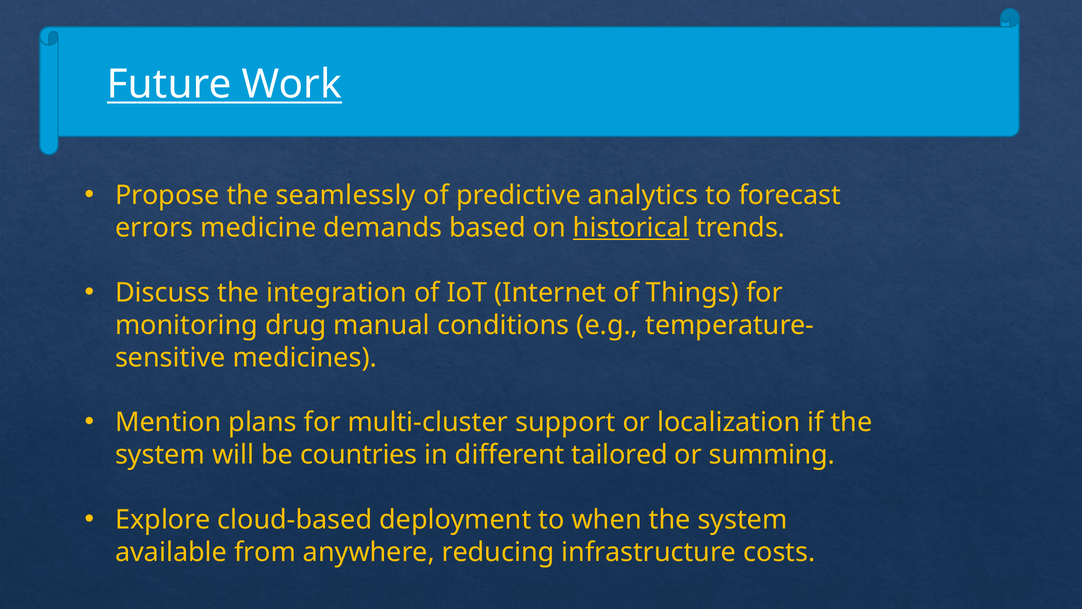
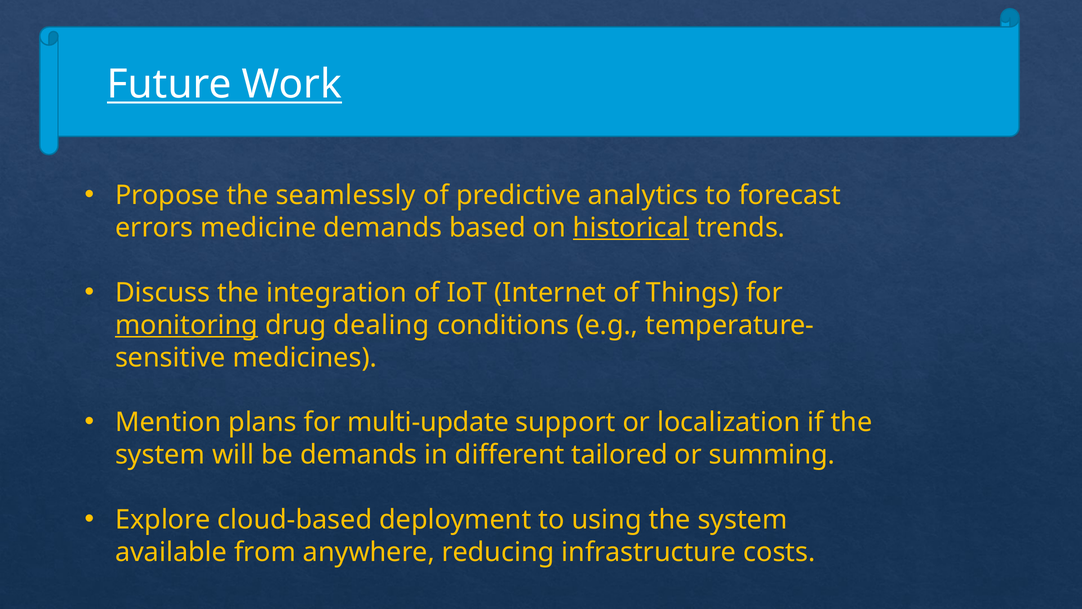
monitoring underline: none -> present
manual: manual -> dealing
multi-cluster: multi-cluster -> multi-update
be countries: countries -> demands
when: when -> using
